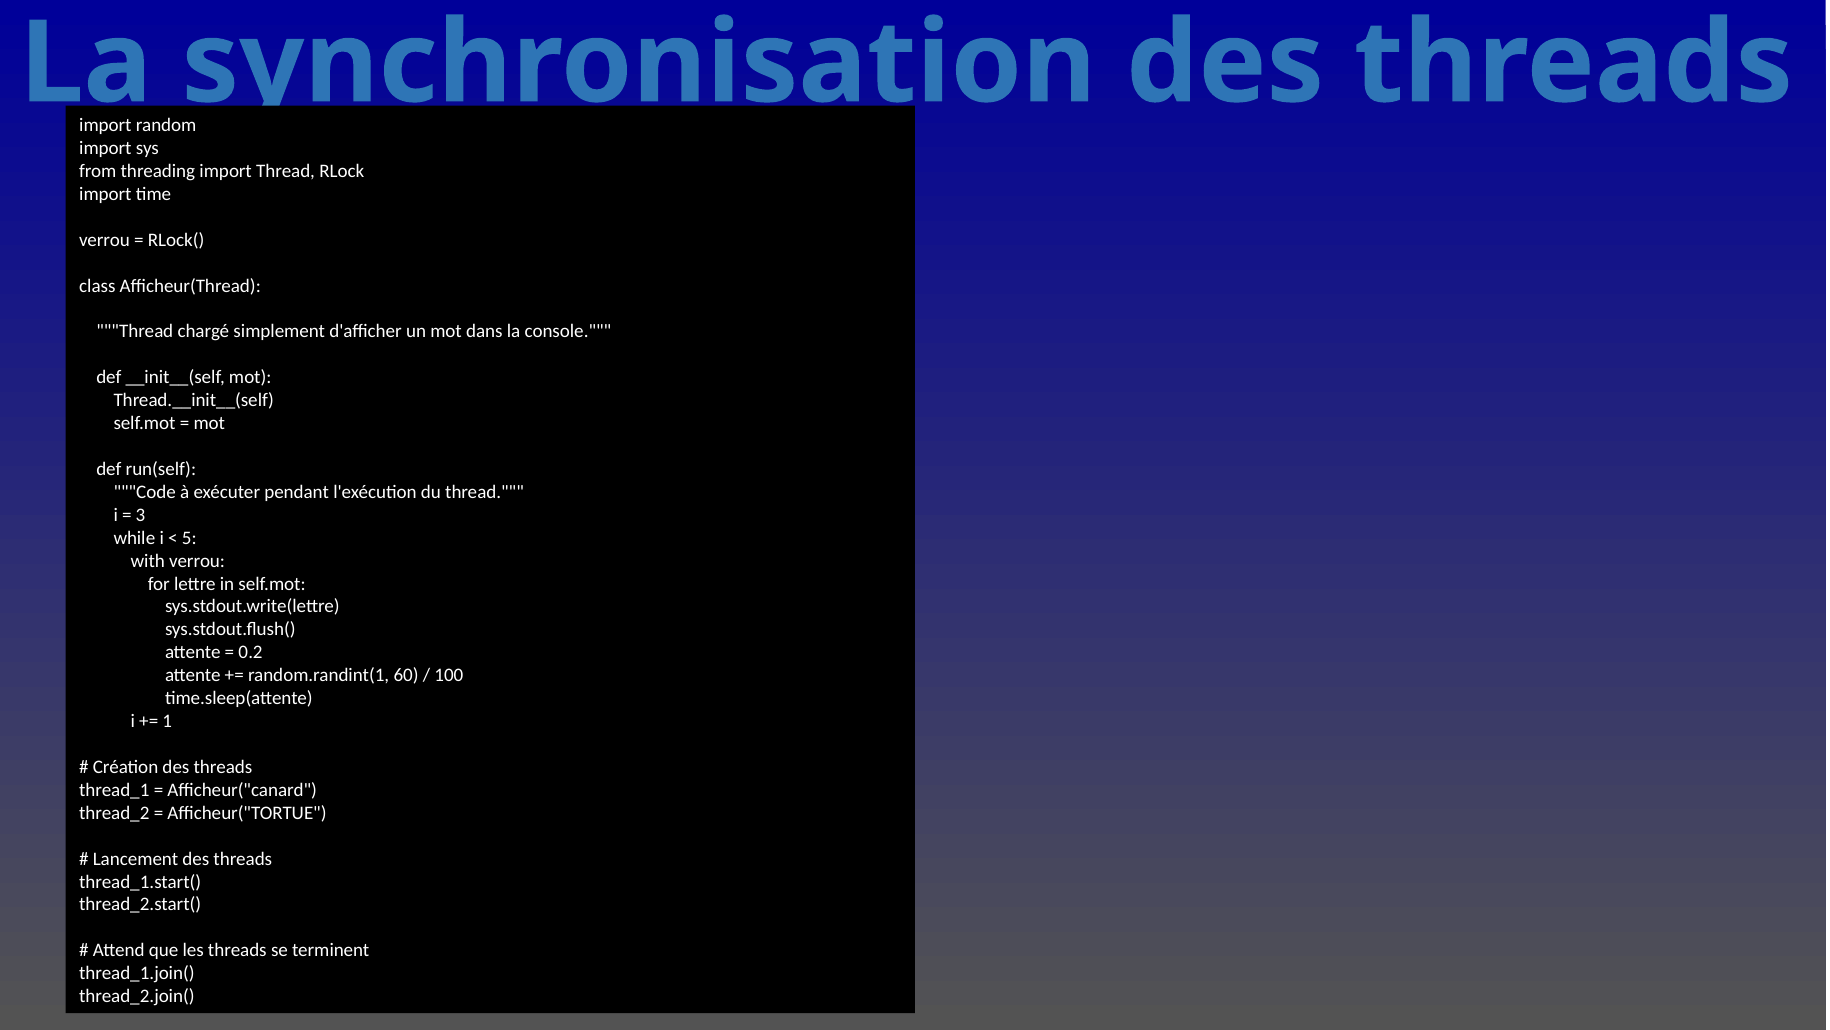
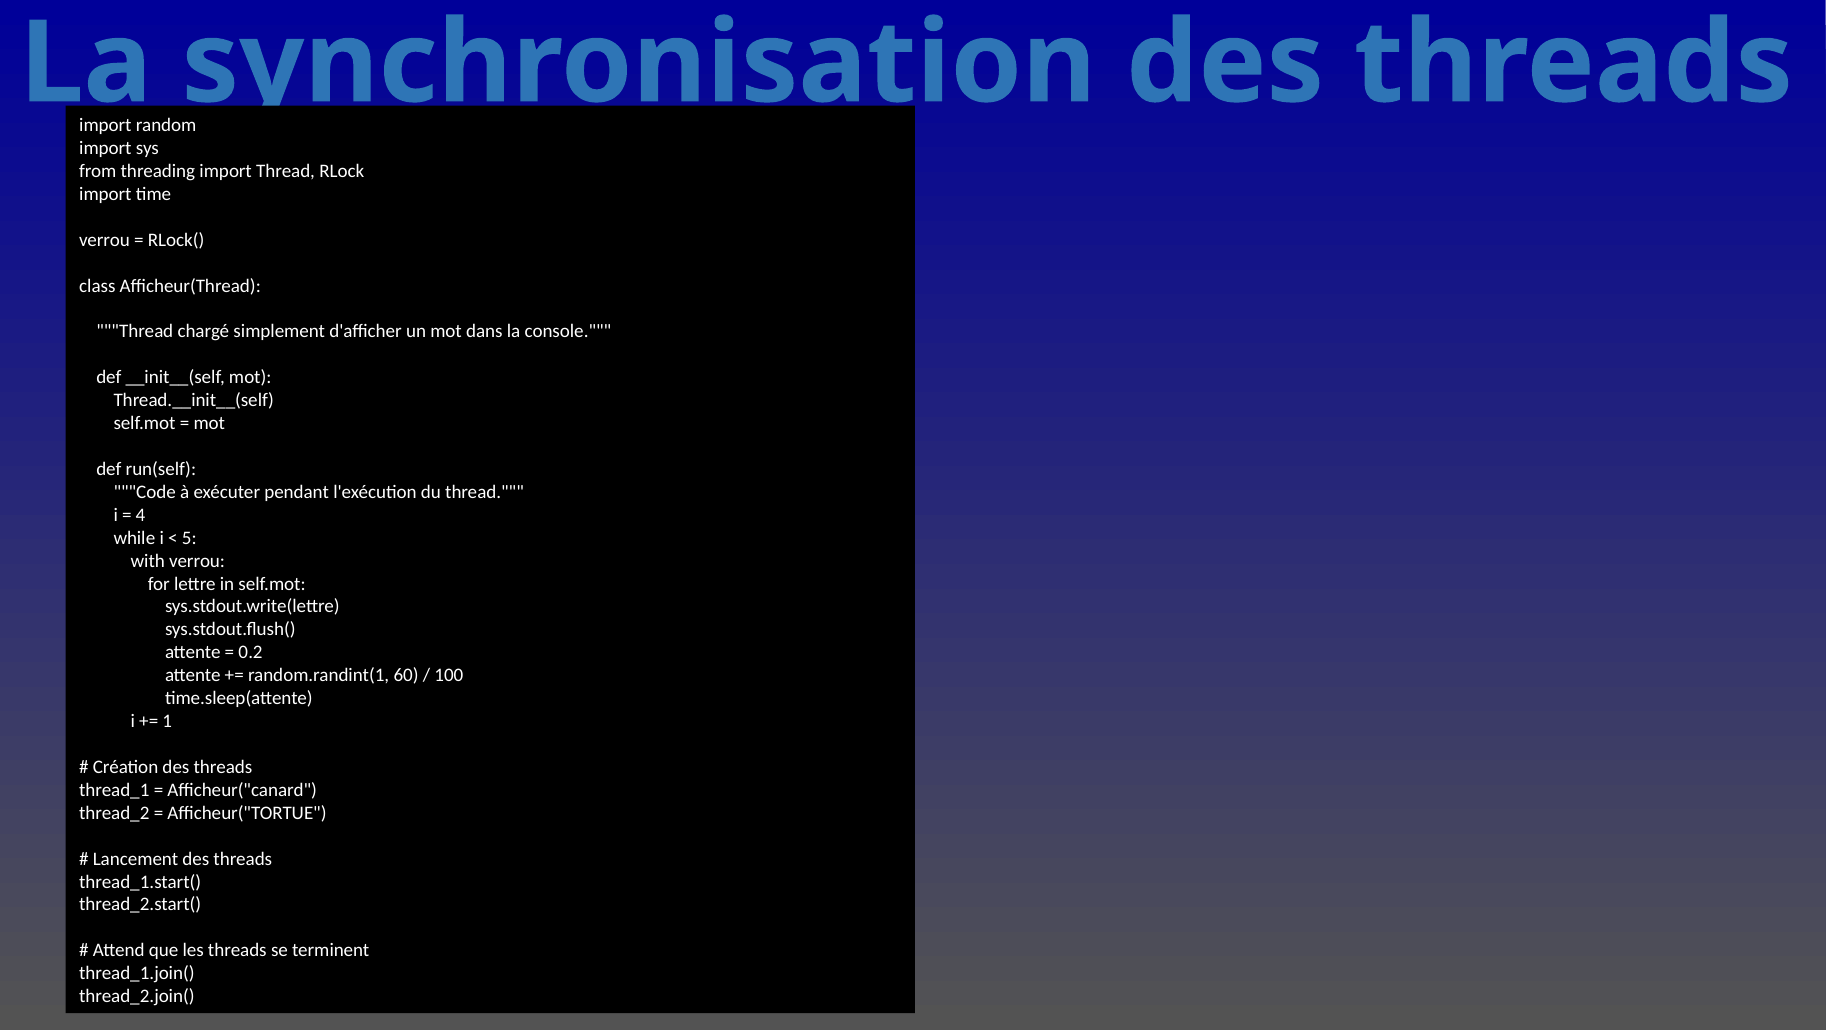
3: 3 -> 4
